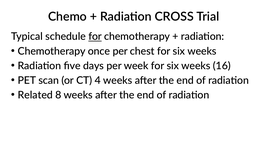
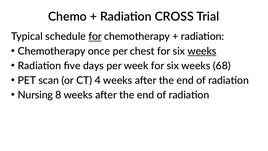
weeks at (202, 51) underline: none -> present
16: 16 -> 68
Related: Related -> Nursing
